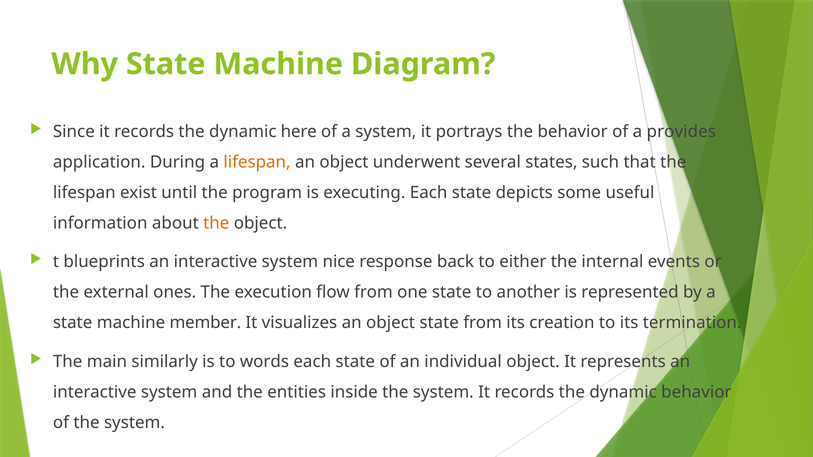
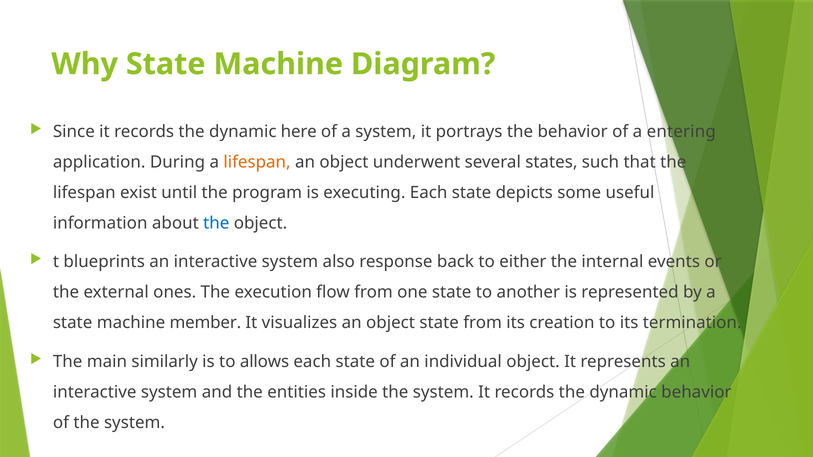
provides: provides -> entering
the at (216, 223) colour: orange -> blue
nice: nice -> also
words: words -> allows
